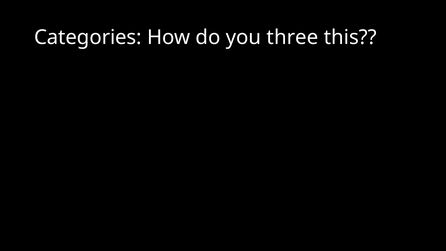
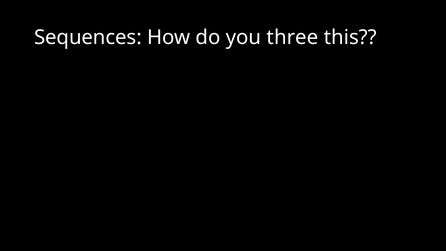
Categories: Categories -> Sequences
